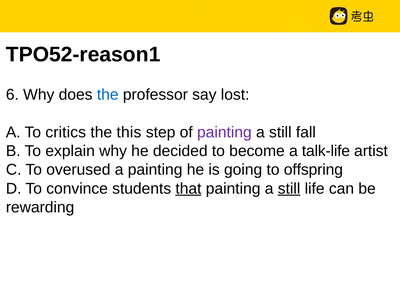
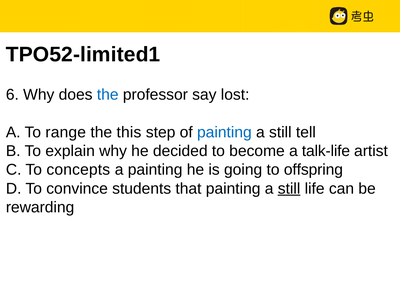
TPO52-reason1: TPO52-reason1 -> TPO52-limited1
critics: critics -> range
painting at (224, 132) colour: purple -> blue
fall: fall -> tell
overused: overused -> concepts
that underline: present -> none
